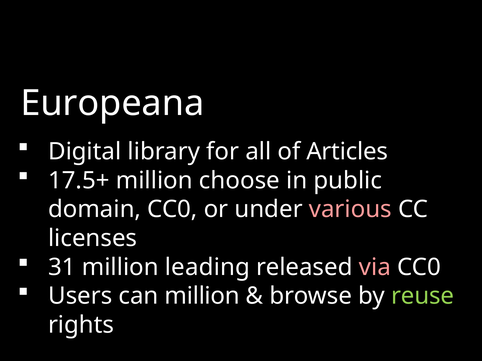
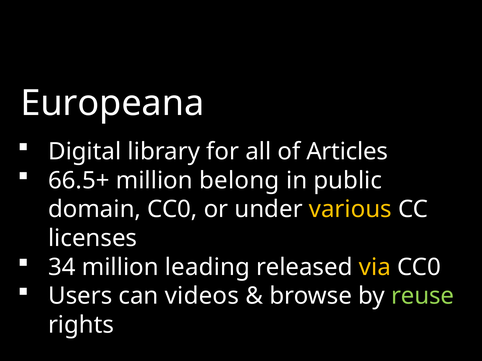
17.5+: 17.5+ -> 66.5+
choose: choose -> belong
various colour: pink -> yellow
31: 31 -> 34
via colour: pink -> yellow
can million: million -> videos
